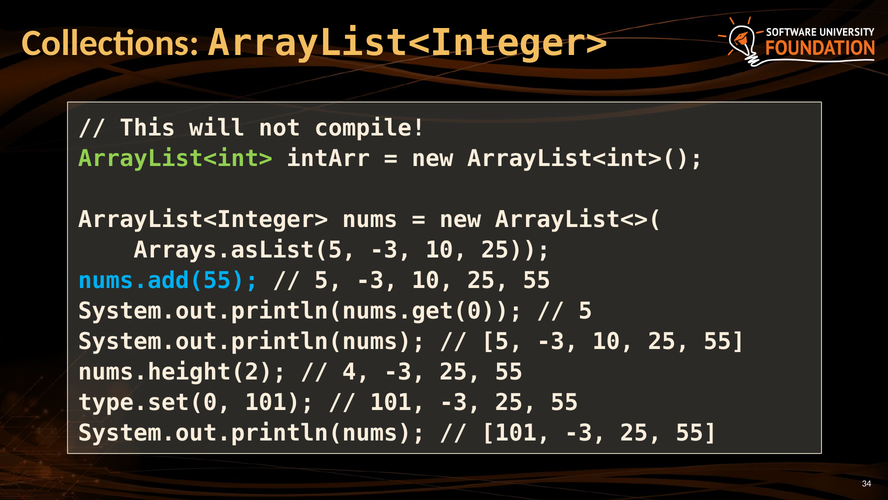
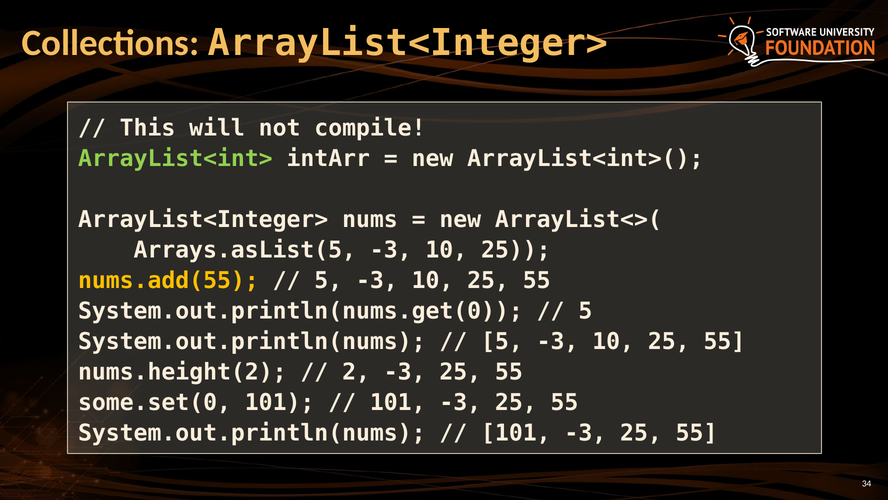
nums.add(55 colour: light blue -> yellow
4: 4 -> 2
type.set(0: type.set(0 -> some.set(0
